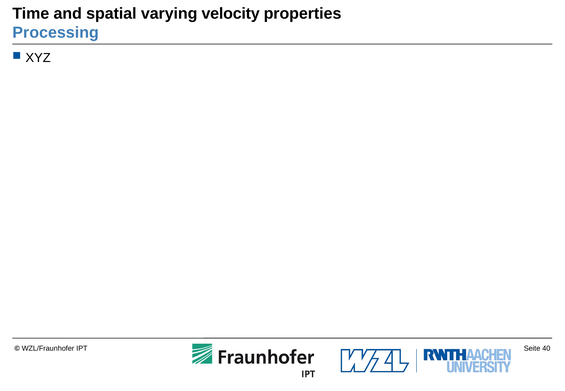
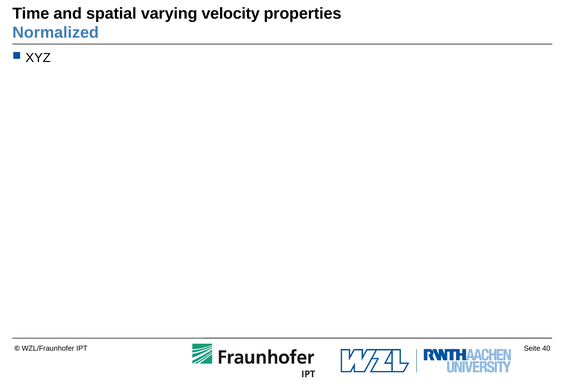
Processing: Processing -> Normalized
